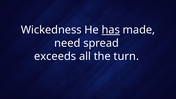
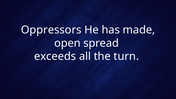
Wickedness: Wickedness -> Oppressors
has underline: present -> none
need: need -> open
